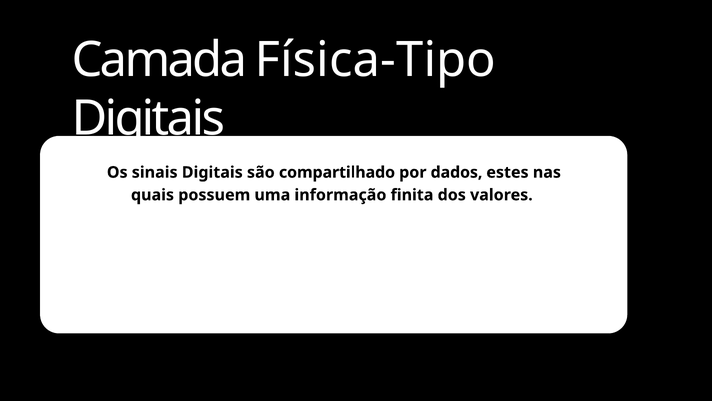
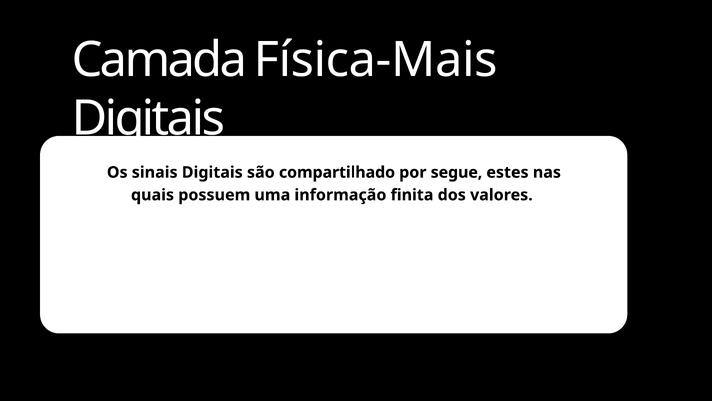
Física-Tipo: Física-Tipo -> Física-Mais
dados: dados -> segue
